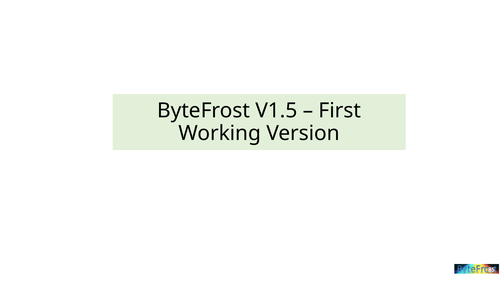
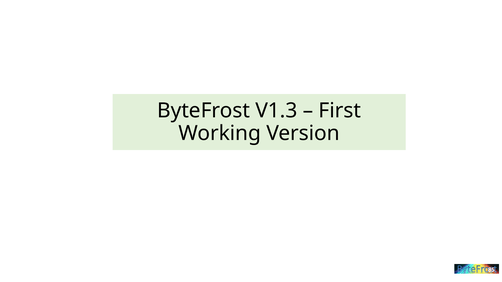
V1.5: V1.5 -> V1.3
